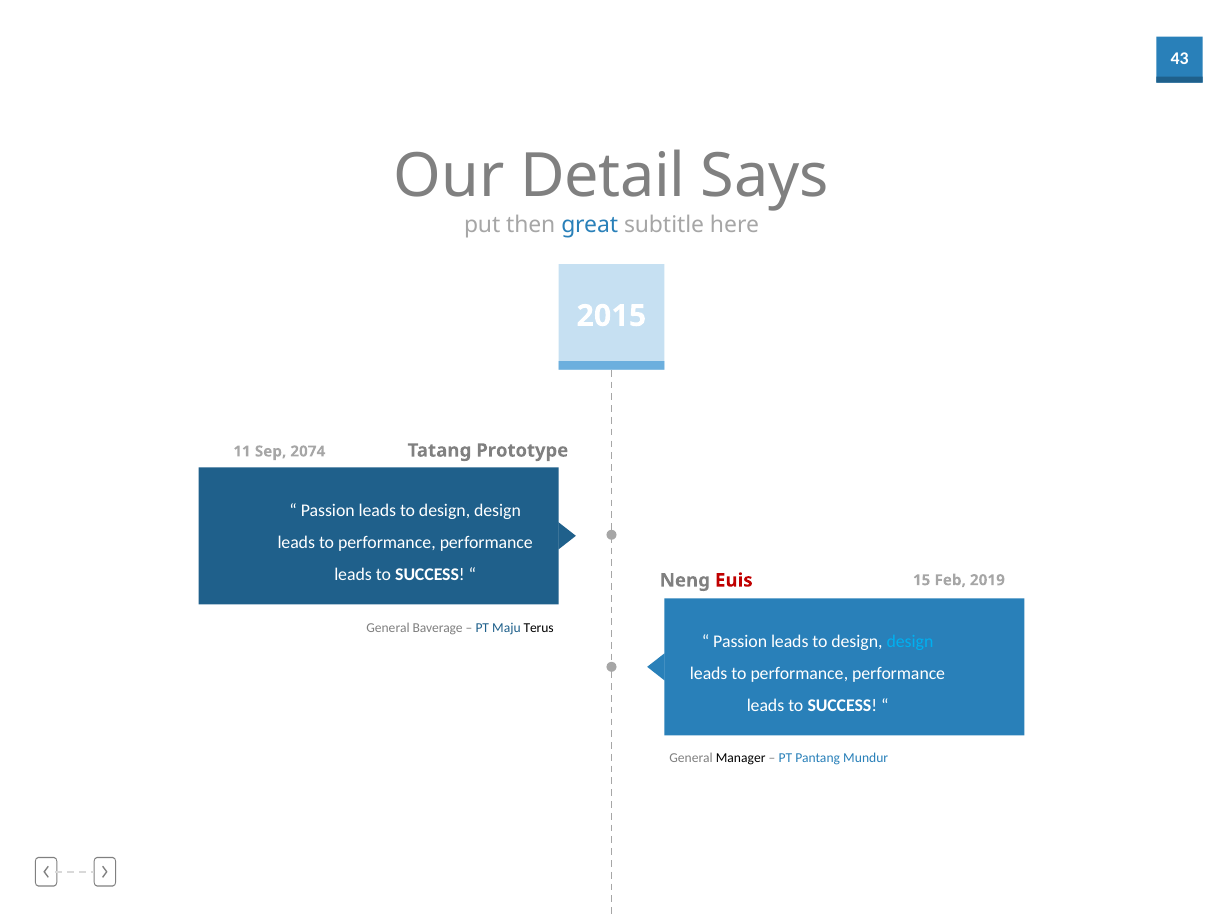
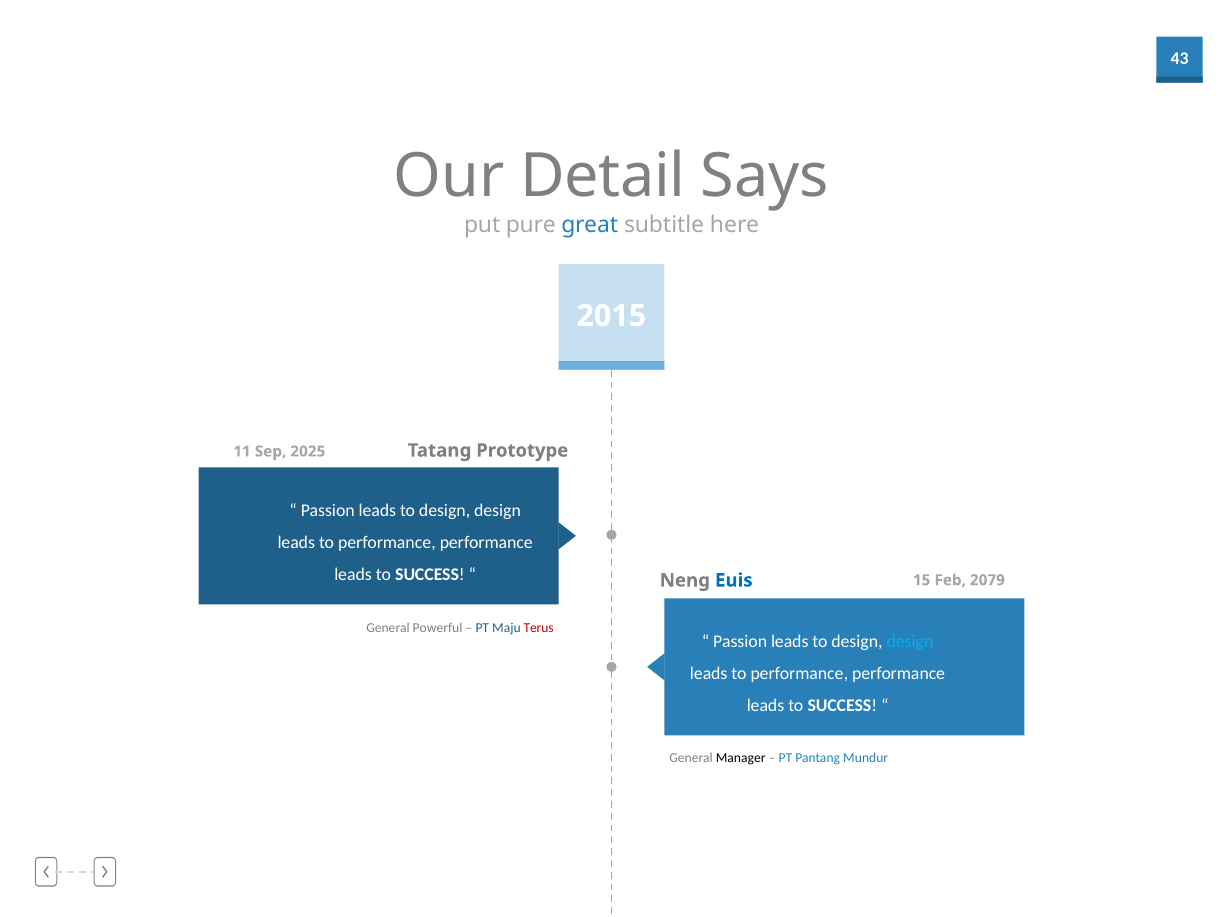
then: then -> pure
2074: 2074 -> 2025
Euis colour: red -> blue
2019: 2019 -> 2079
Baverage: Baverage -> Powerful
Terus colour: black -> red
